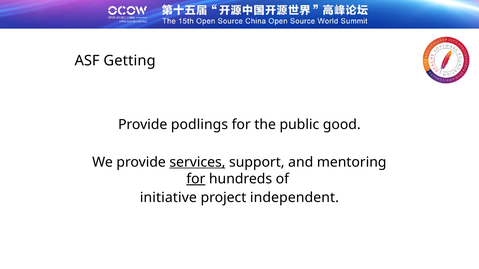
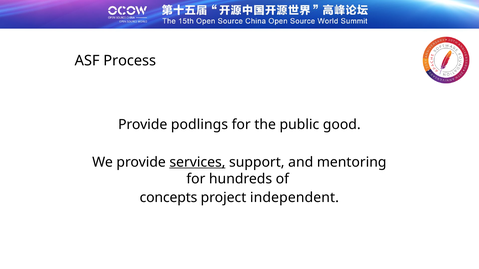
Getting: Getting -> Process
for at (196, 179) underline: present -> none
initiative: initiative -> concepts
